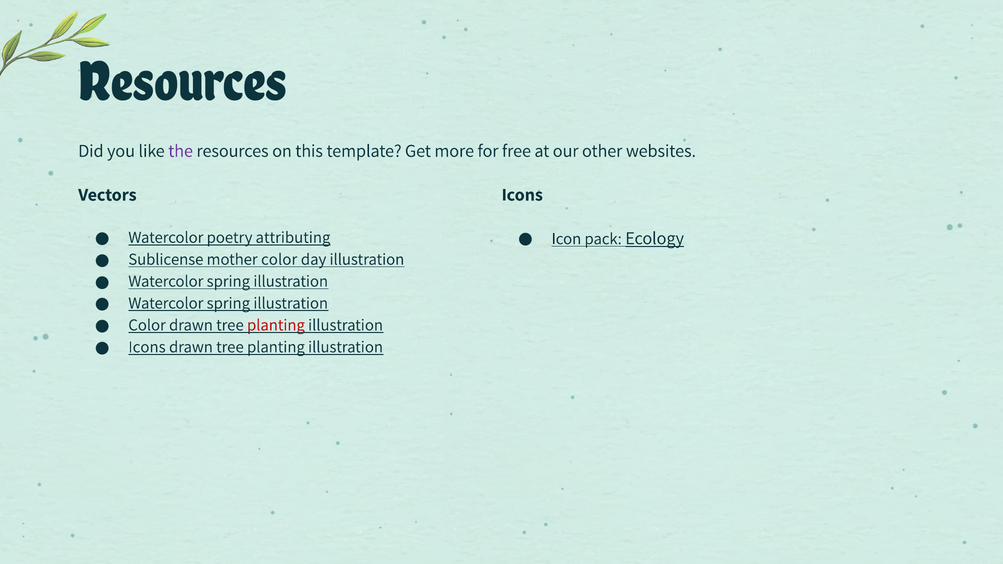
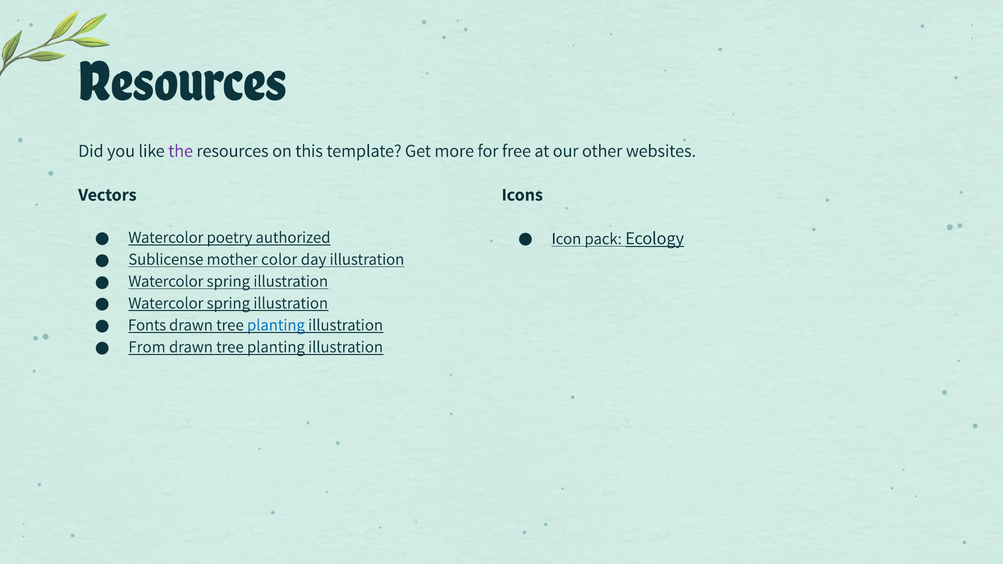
attributing: attributing -> authorized
Color at (147, 325): Color -> Fonts
planting at (276, 325) colour: red -> blue
Icons at (147, 347): Icons -> From
